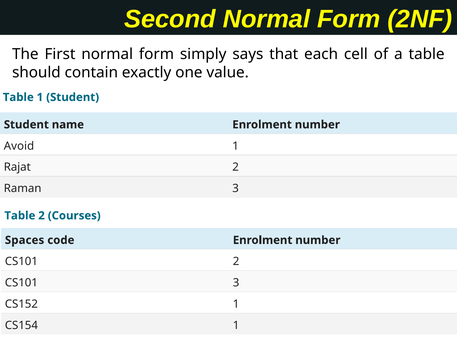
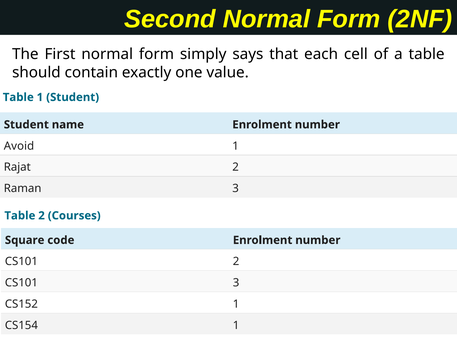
Spaces: Spaces -> Square
